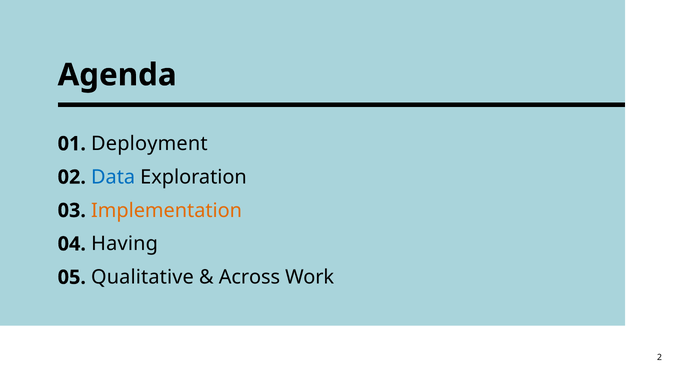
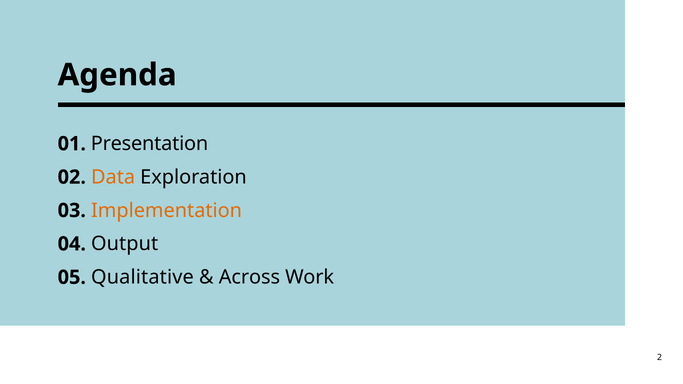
Deployment: Deployment -> Presentation
Data colour: blue -> orange
Having: Having -> Output
